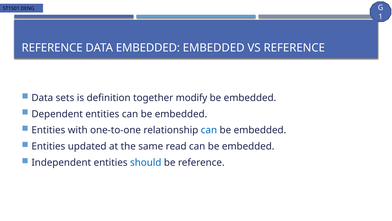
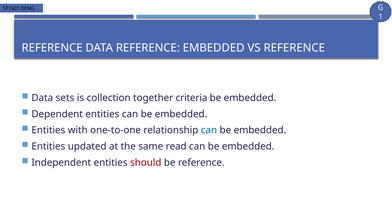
DATA EMBEDDED: EMBEDDED -> REFERENCE
definition: definition -> collection
modify: modify -> criteria
should colour: blue -> red
